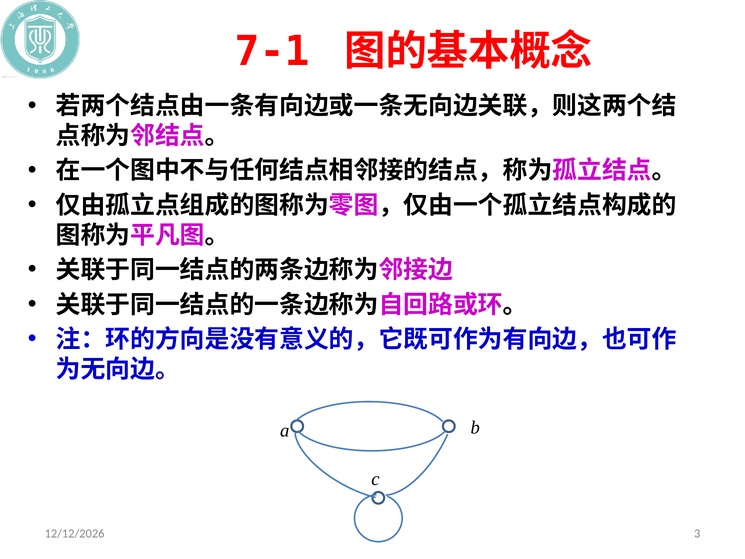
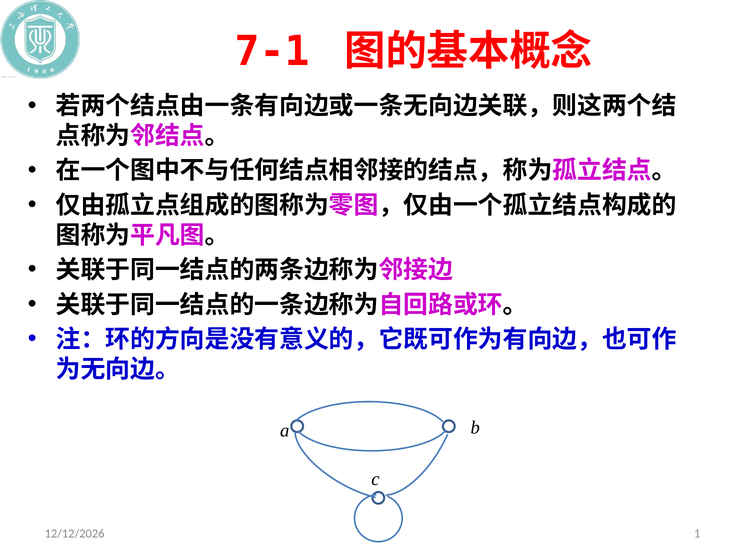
3: 3 -> 1
